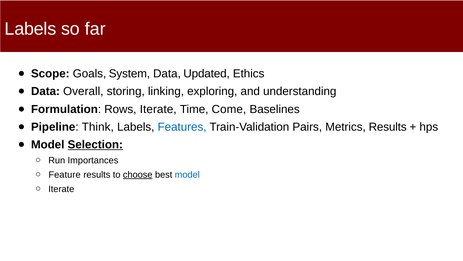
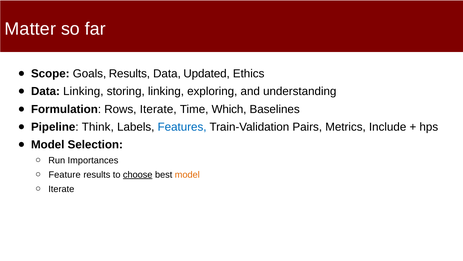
Labels at (30, 29): Labels -> Matter
Goals System: System -> Results
Data Overall: Overall -> Linking
Come: Come -> Which
Metrics Results: Results -> Include
Selection underline: present -> none
model at (187, 174) colour: blue -> orange
